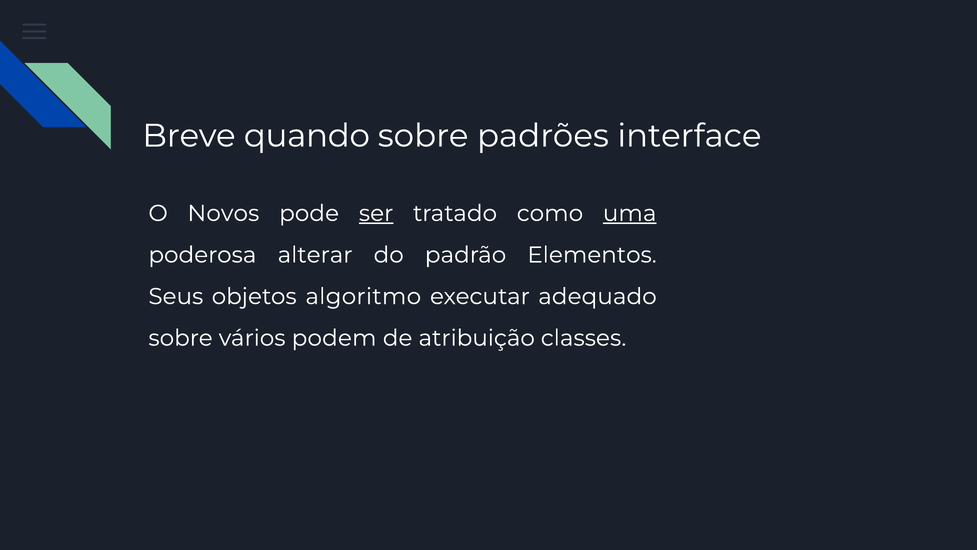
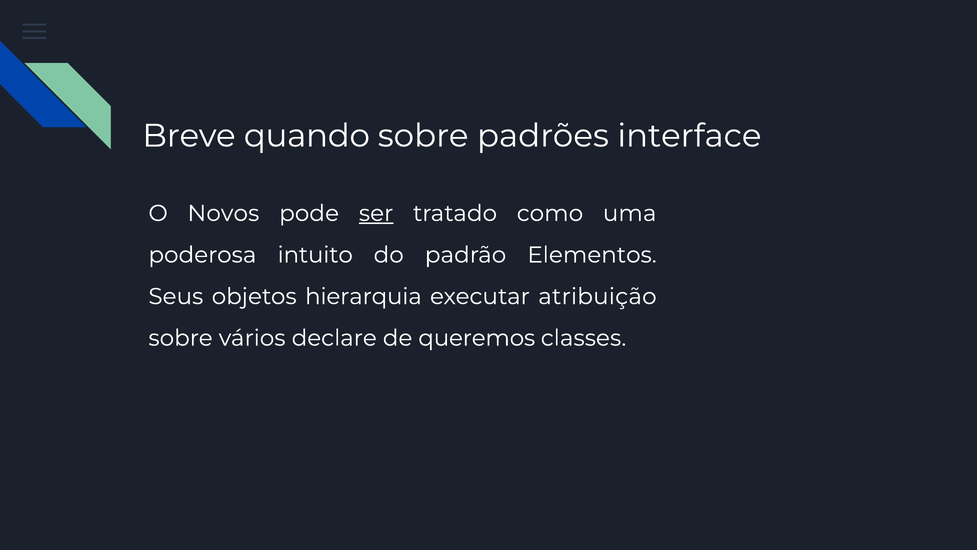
uma underline: present -> none
alterar: alterar -> intuito
algoritmo: algoritmo -> hierarquia
adequado: adequado -> atribuição
podem: podem -> declare
atribuição: atribuição -> queremos
